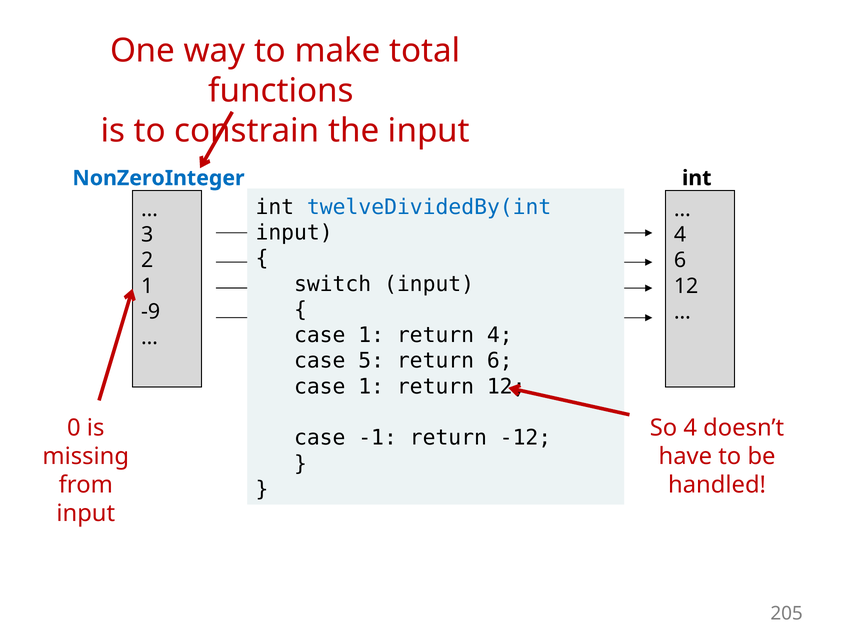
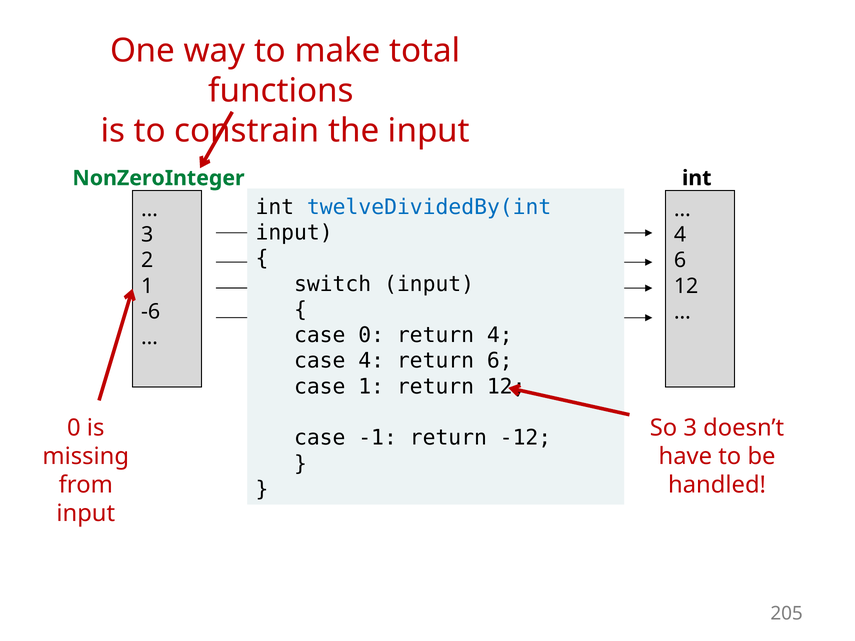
NonZeroInteger colour: blue -> green
-9: -9 -> -6
1 at (371, 335): 1 -> 0
case 5: 5 -> 4
So 4: 4 -> 3
